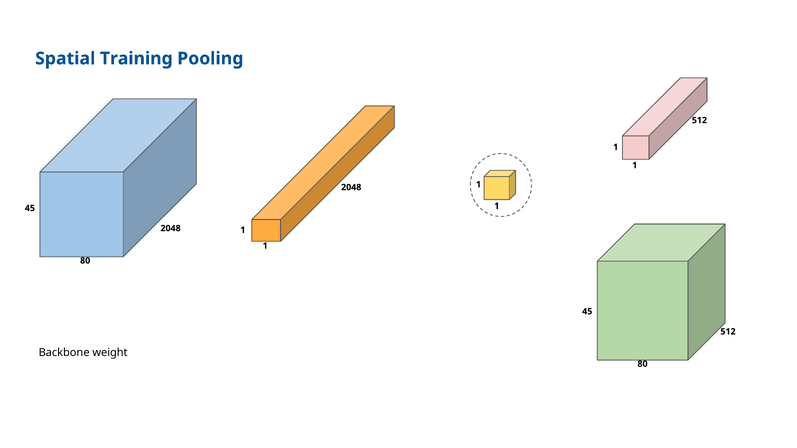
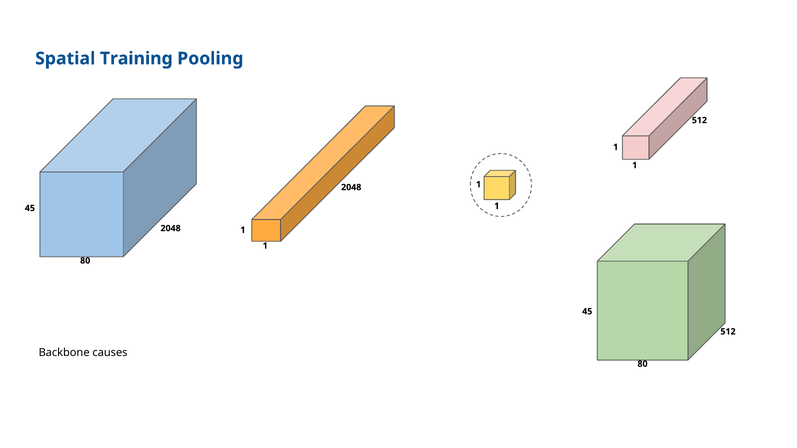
weight: weight -> causes
